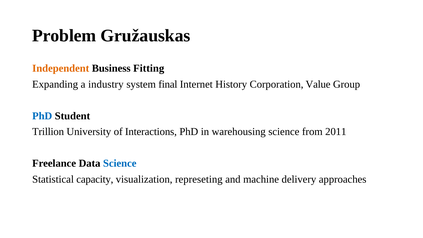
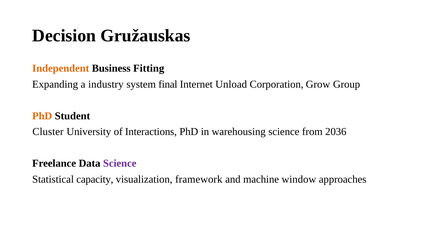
Problem: Problem -> Decision
History: History -> Unload
Value: Value -> Grow
PhD at (42, 116) colour: blue -> orange
Trillion: Trillion -> Cluster
2011: 2011 -> 2036
Science at (120, 163) colour: blue -> purple
represeting: represeting -> framework
delivery: delivery -> window
